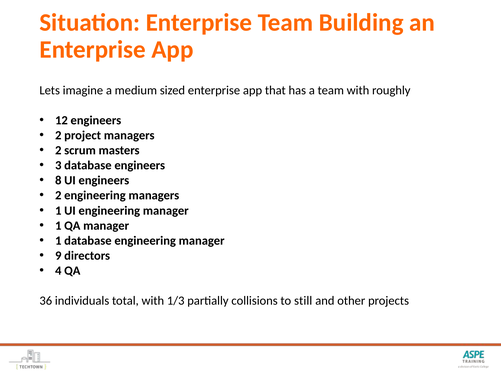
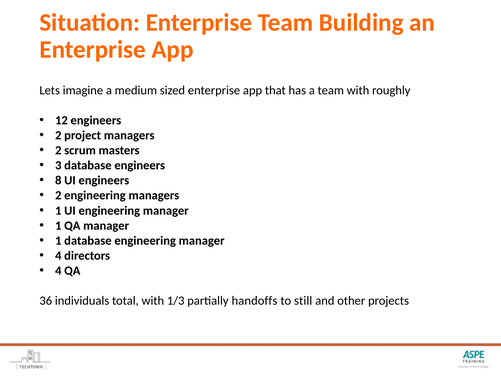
9 at (58, 255): 9 -> 4
collisions: collisions -> handoffs
